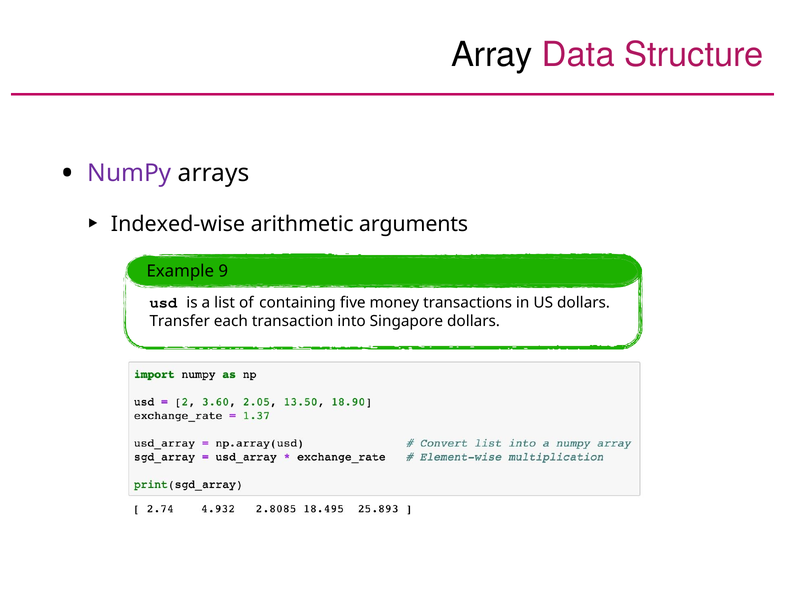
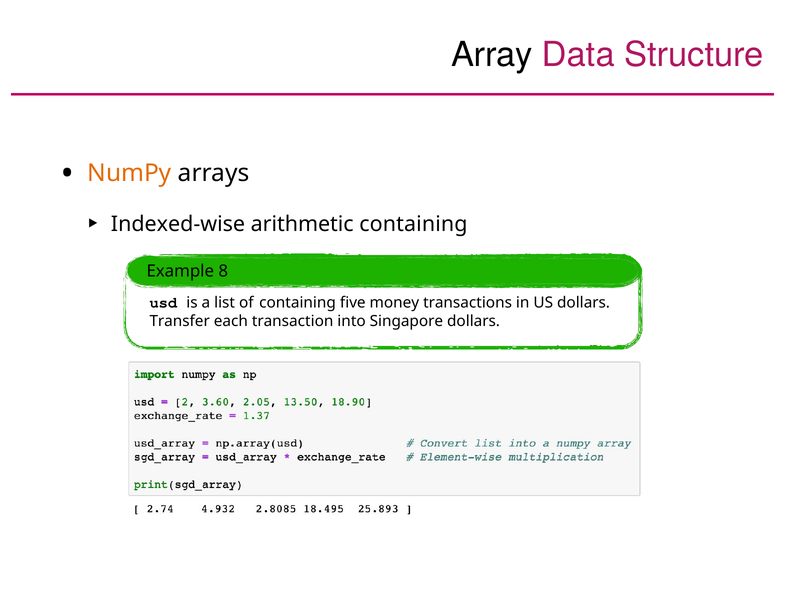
NumPy colour: purple -> orange
arithmetic arguments: arguments -> containing
9: 9 -> 8
